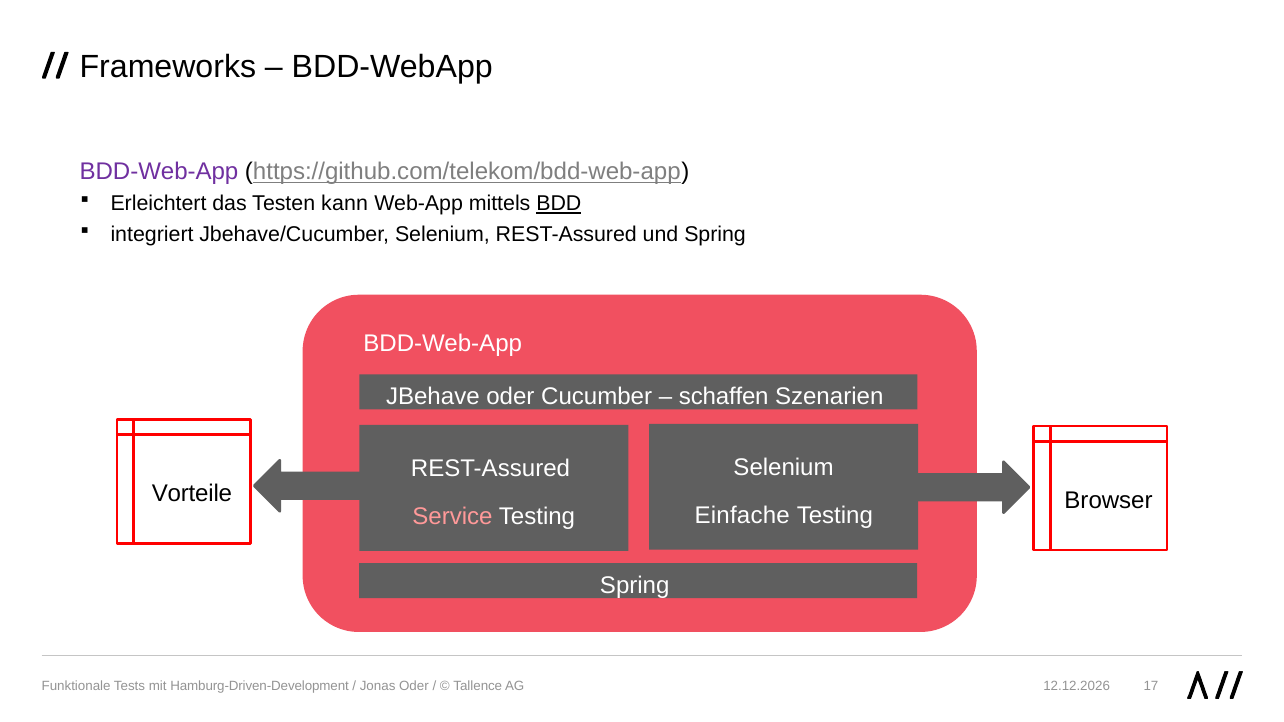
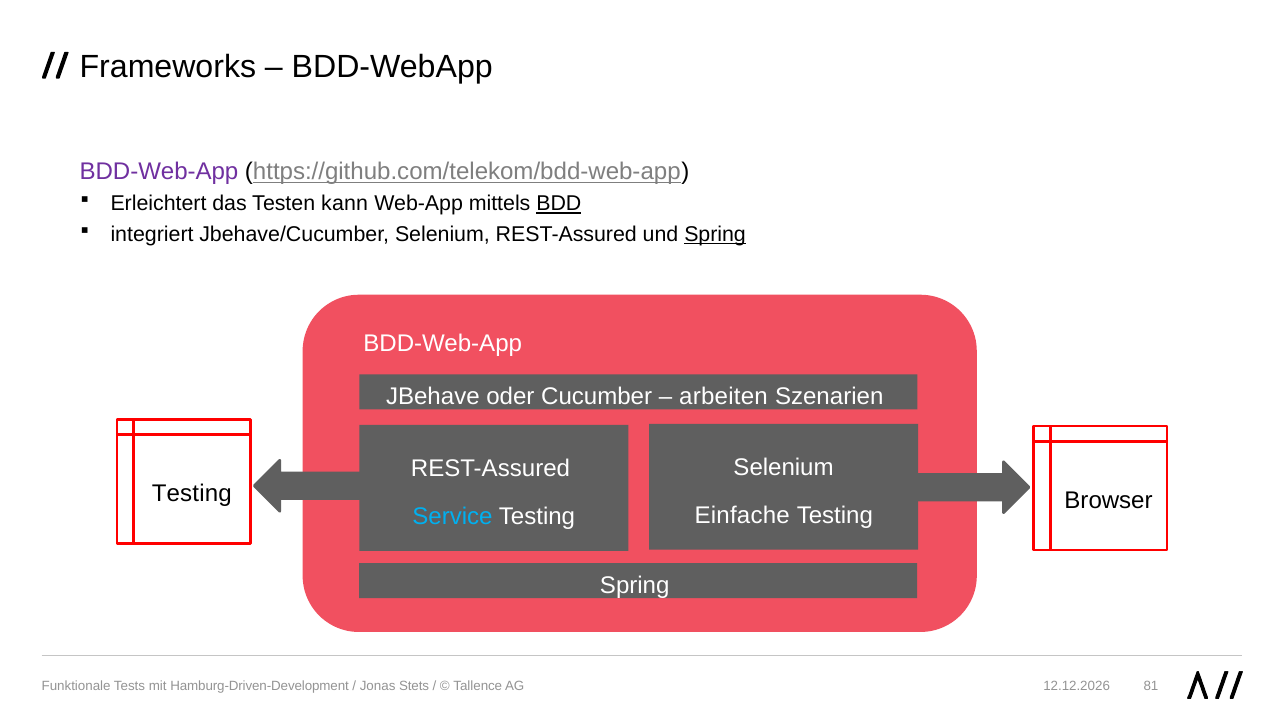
Spring at (715, 235) underline: none -> present
schaffen: schaffen -> arbeiten
Vorteile at (192, 494): Vorteile -> Testing
Service colour: pink -> light blue
Jonas Oder: Oder -> Stets
17: 17 -> 81
